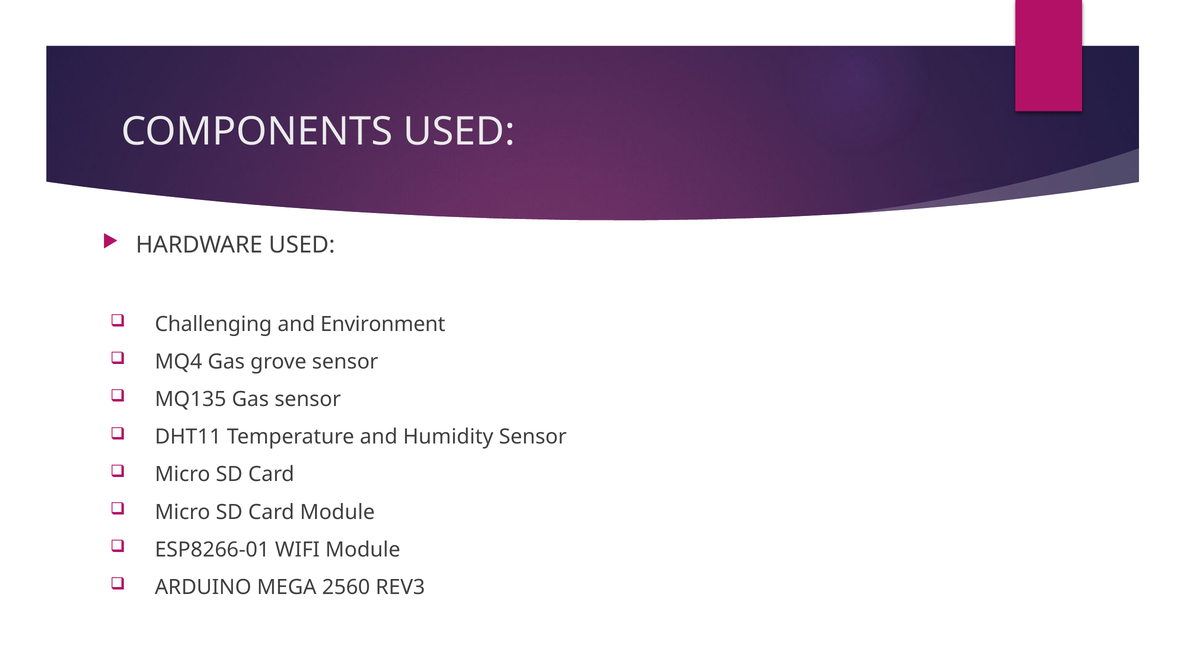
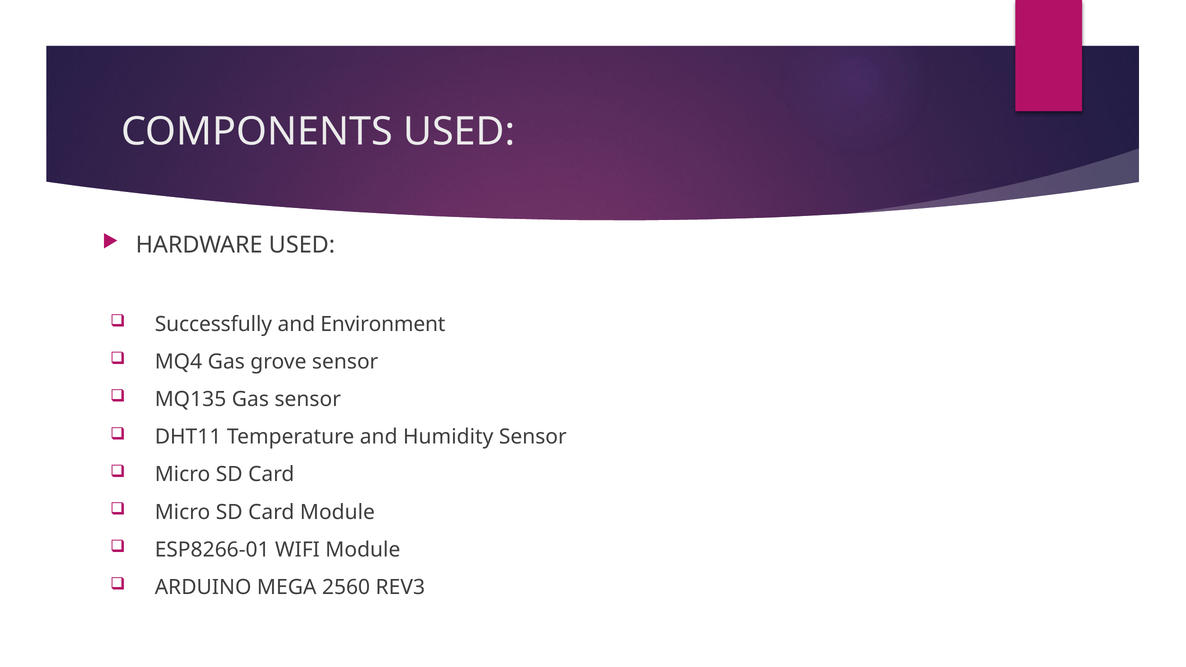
Challenging: Challenging -> Successfully
